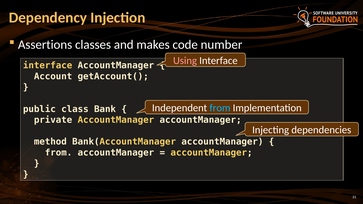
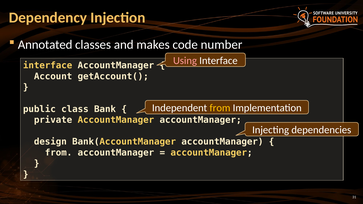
Assertions: Assertions -> Annotated
from at (220, 108) colour: light blue -> yellow
method: method -> design
